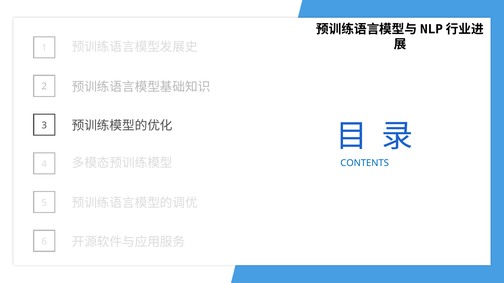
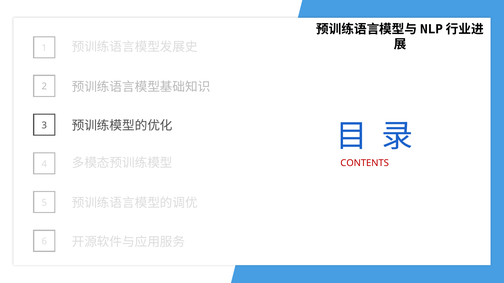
CONTENTS colour: blue -> red
